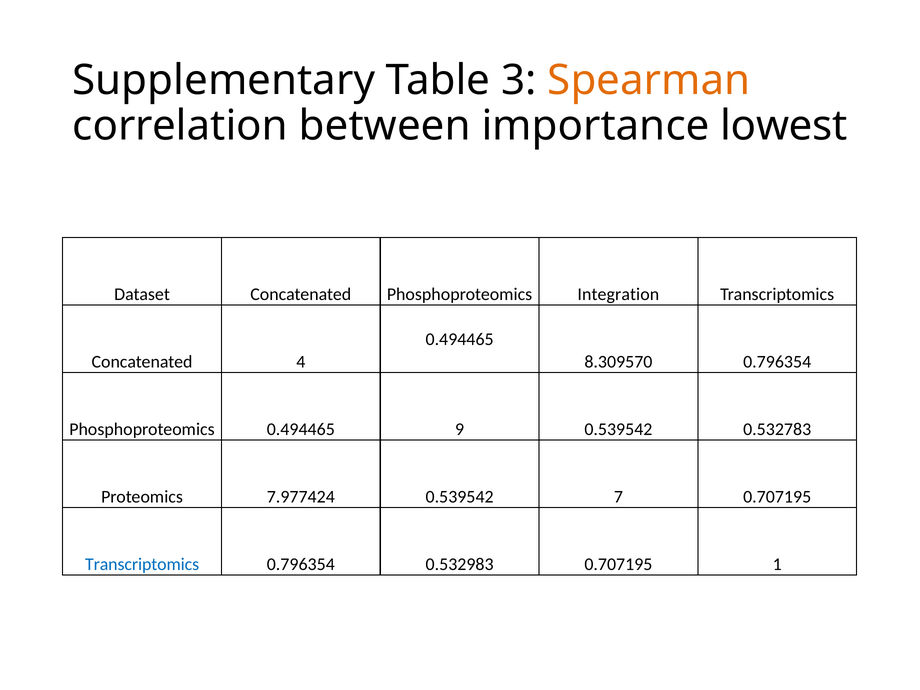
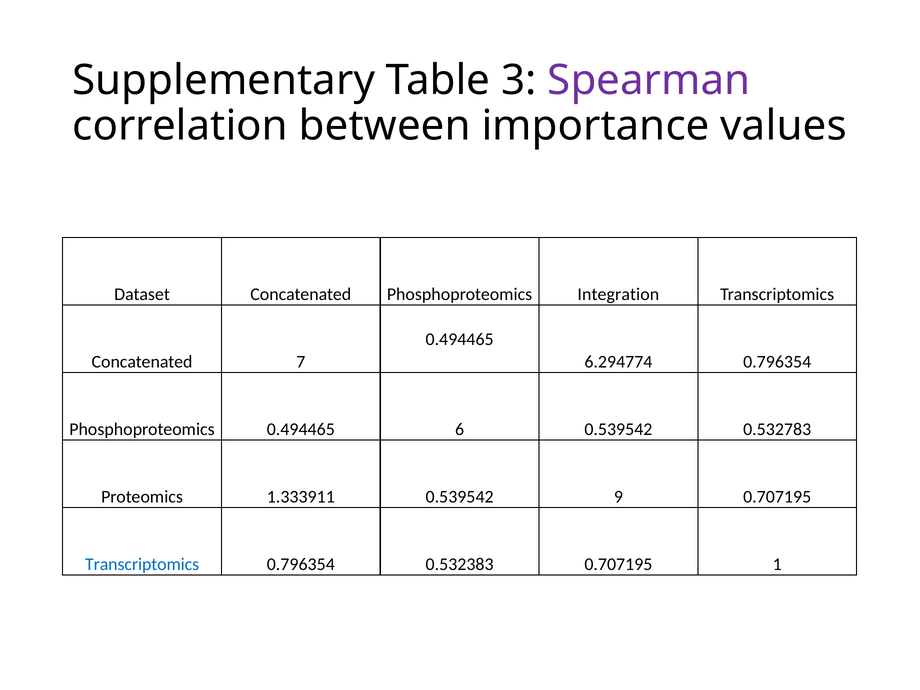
Spearman colour: orange -> purple
lowest: lowest -> values
4: 4 -> 7
8.309570: 8.309570 -> 6.294774
9: 9 -> 6
7.977424: 7.977424 -> 1.333911
7: 7 -> 9
0.532983: 0.532983 -> 0.532383
